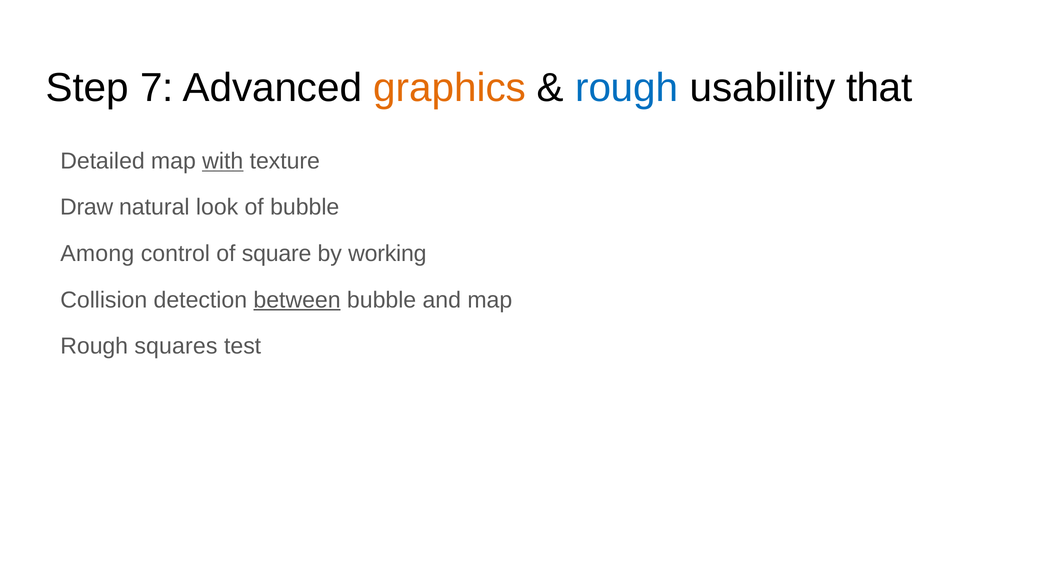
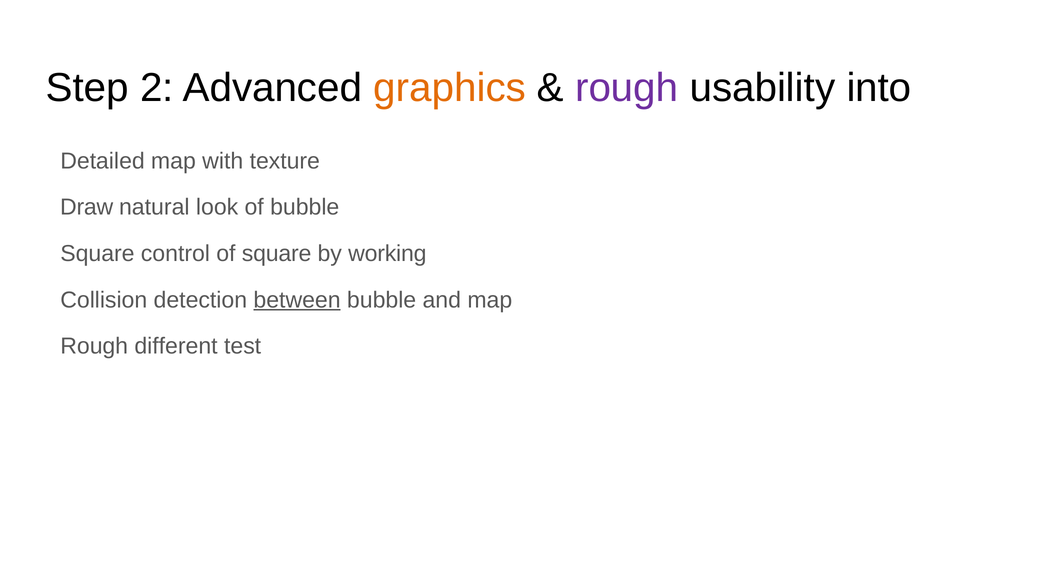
7: 7 -> 2
rough at (627, 88) colour: blue -> purple
that: that -> into
with underline: present -> none
Among at (97, 254): Among -> Square
squares: squares -> different
